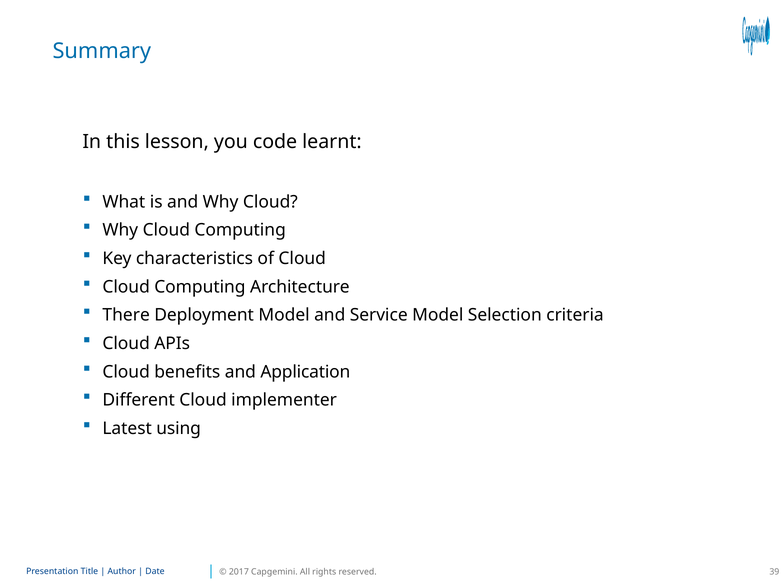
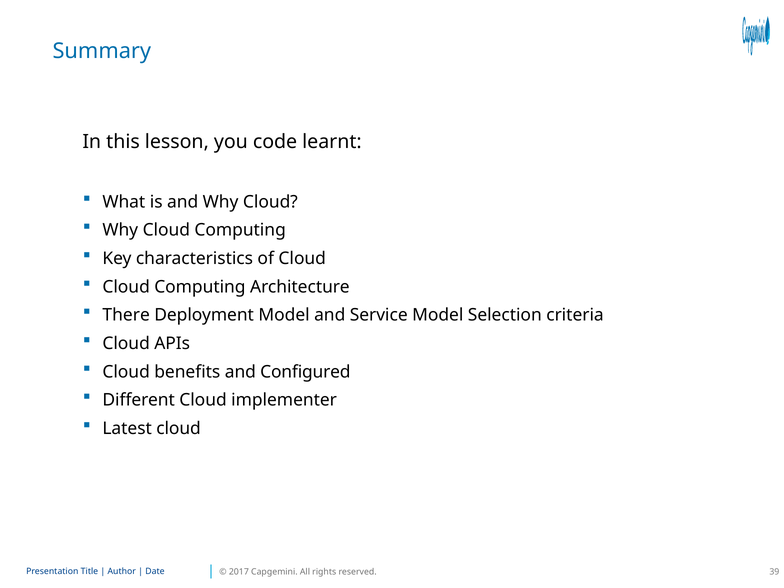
Application: Application -> Configured
Latest using: using -> cloud
